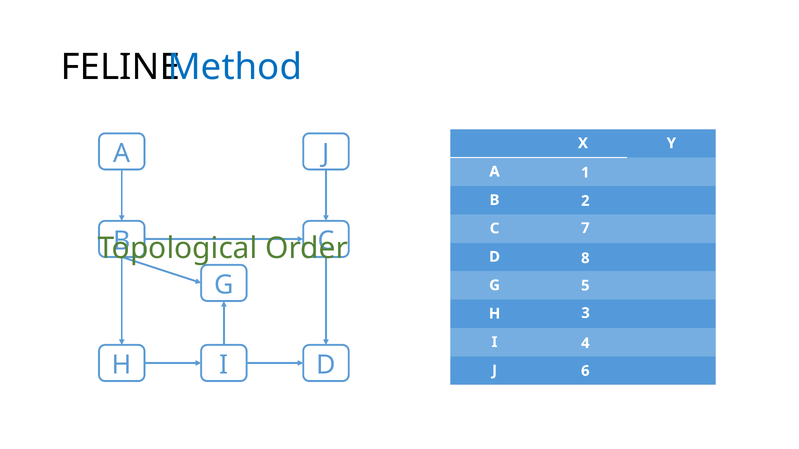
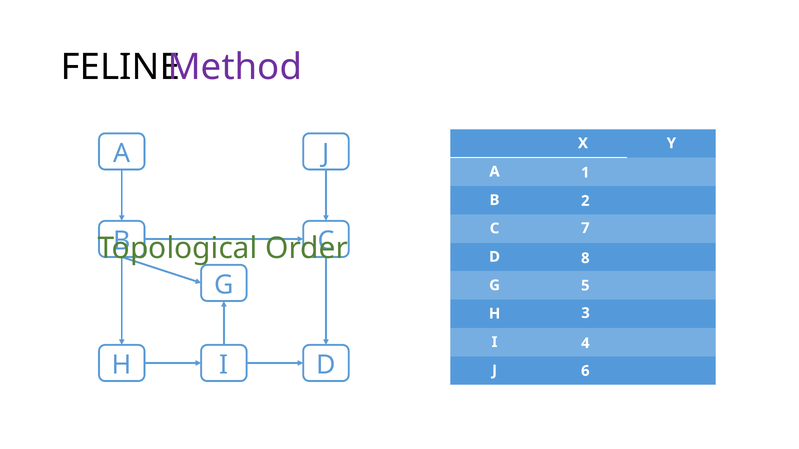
Method colour: blue -> purple
